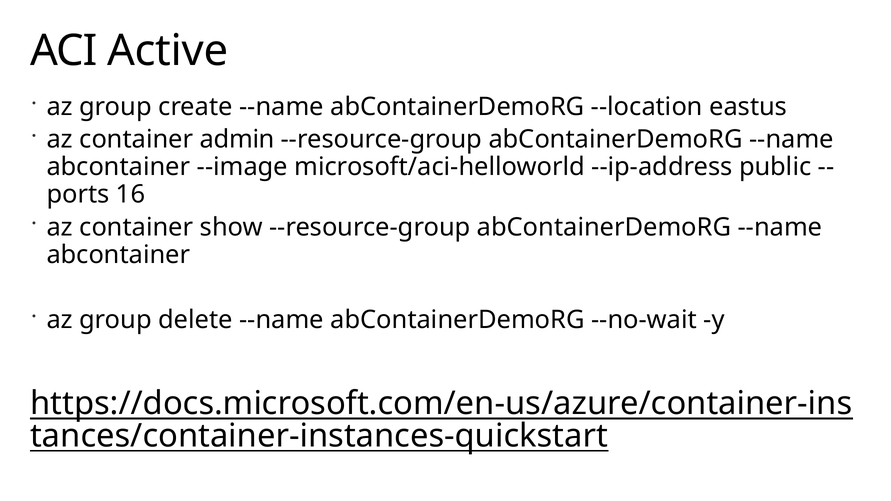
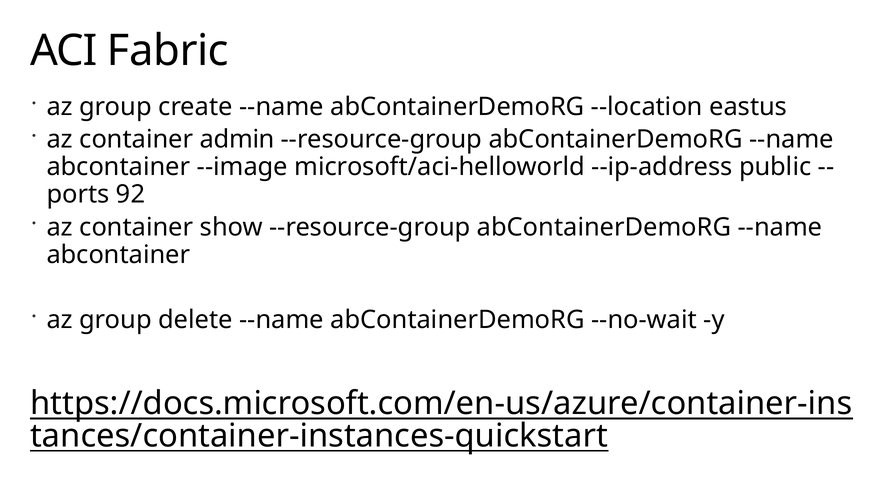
Active: Active -> Fabric
16: 16 -> 92
